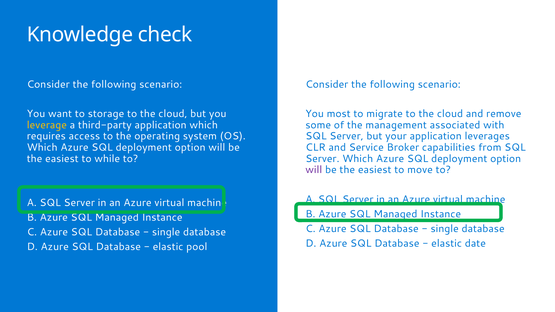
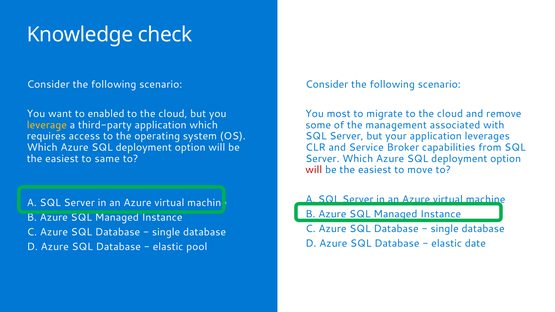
storage: storage -> enabled
while: while -> same
will at (314, 170) colour: purple -> red
